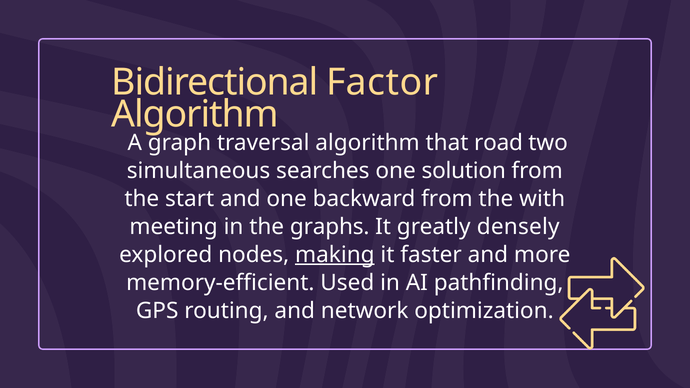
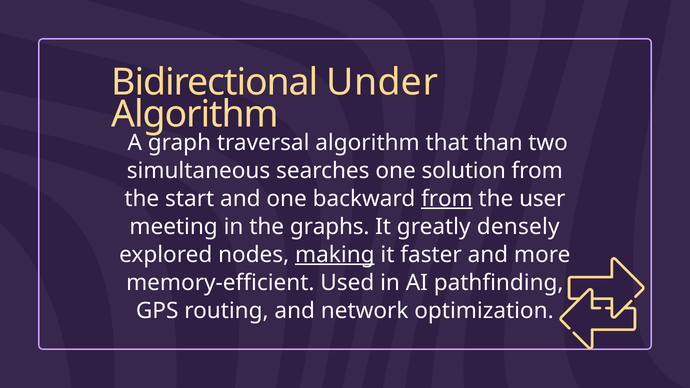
Factor: Factor -> Under
road: road -> than
from at (447, 199) underline: none -> present
with: with -> user
